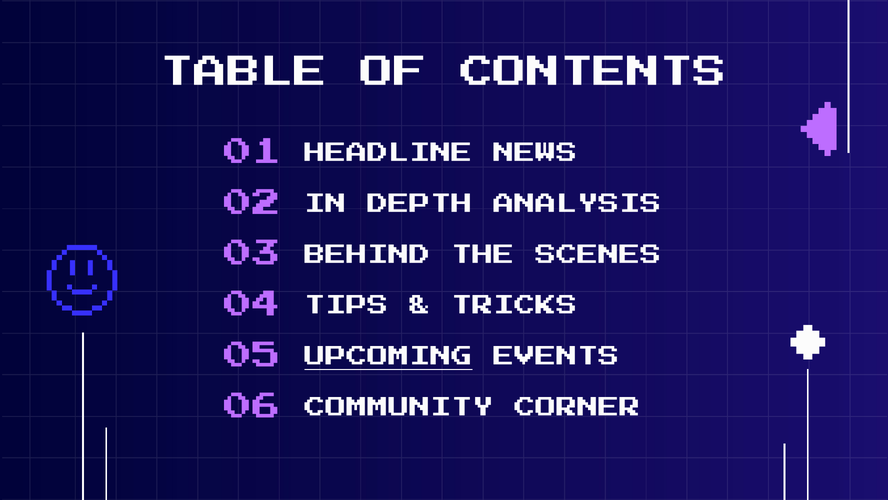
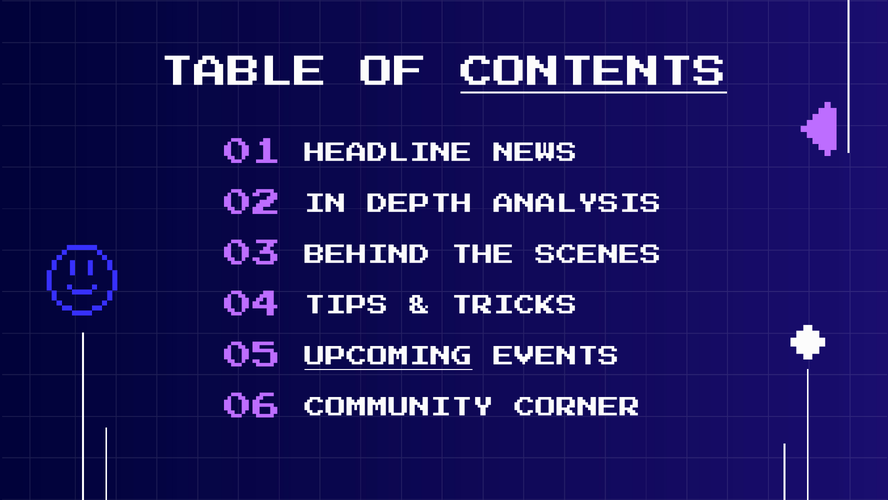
CONTENTS underline: none -> present
